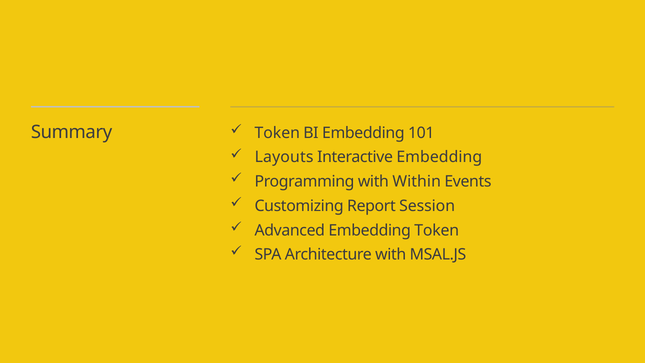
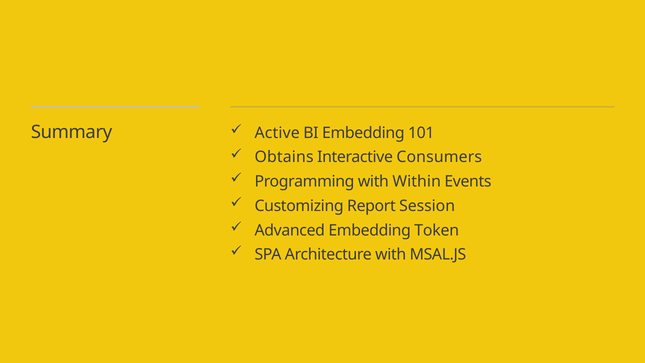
Token at (277, 133): Token -> Active
Layouts: Layouts -> Obtains
Interactive Embedding: Embedding -> Consumers
